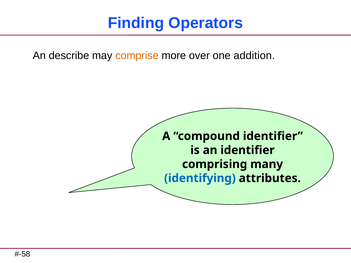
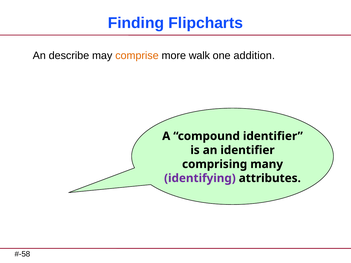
Operators: Operators -> Flipcharts
over: over -> walk
identifying colour: blue -> purple
